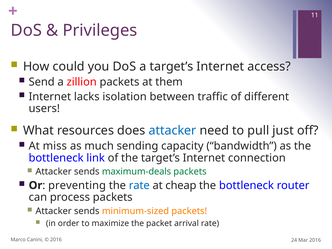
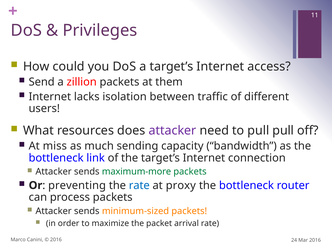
attacker at (172, 130) colour: blue -> purple
pull just: just -> pull
maximum-deals: maximum-deals -> maximum-more
cheap: cheap -> proxy
